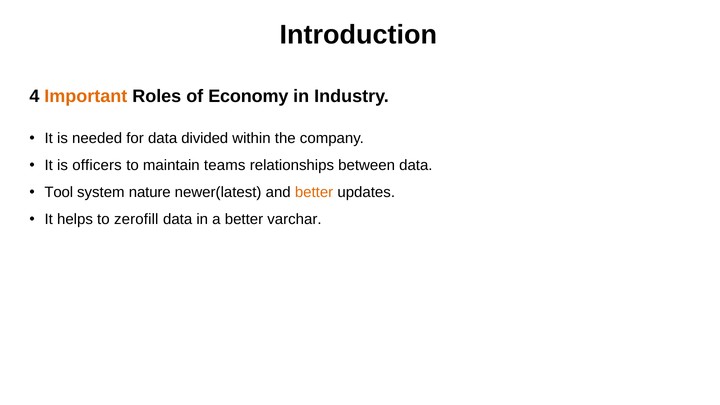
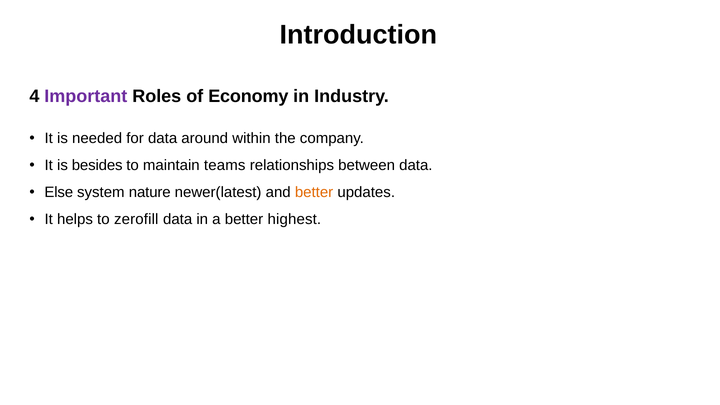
Important colour: orange -> purple
divided: divided -> around
officers: officers -> besides
Tool: Tool -> Else
varchar: varchar -> highest
